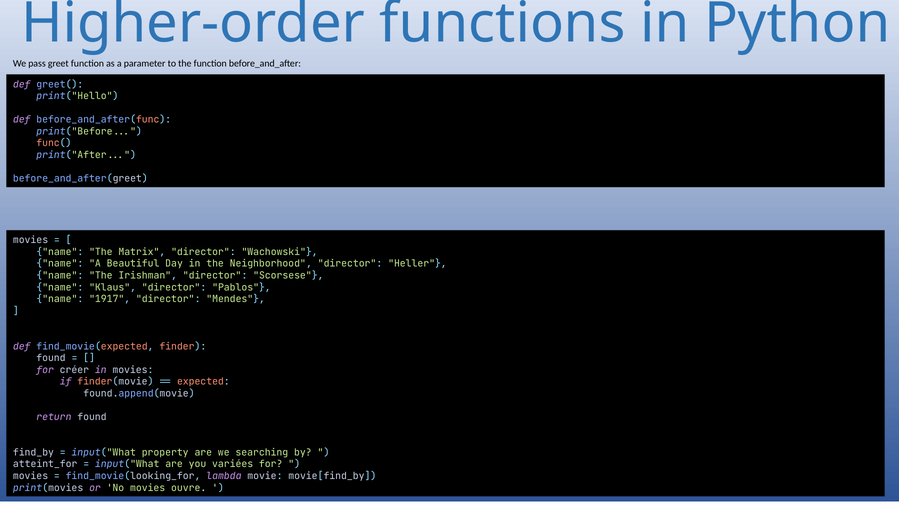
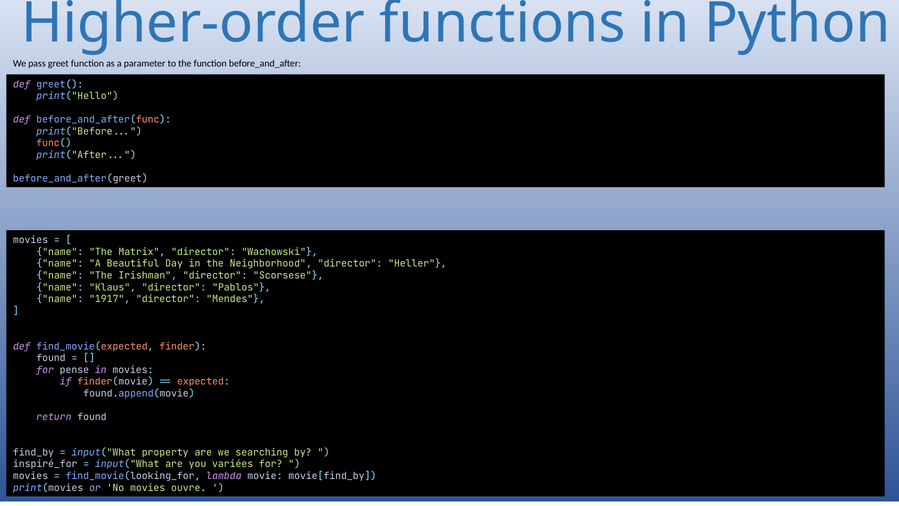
créer: créer -> pense
atteint_for: atteint_for -> inspiré_for
